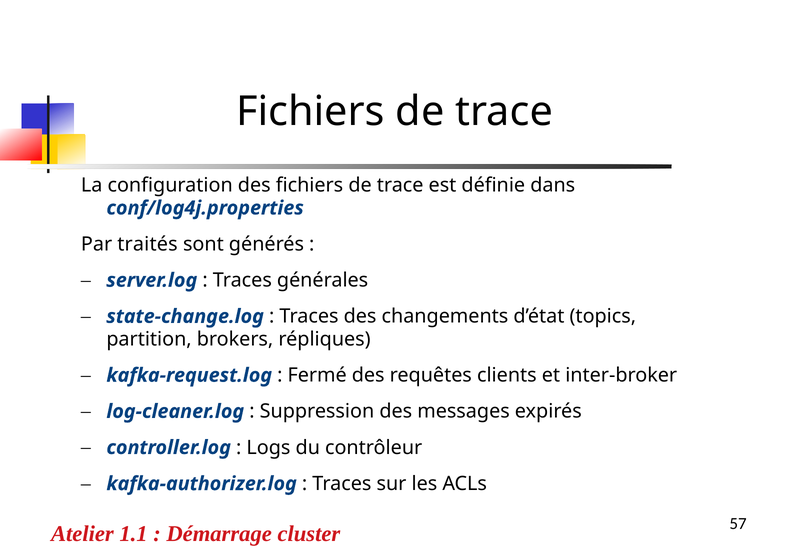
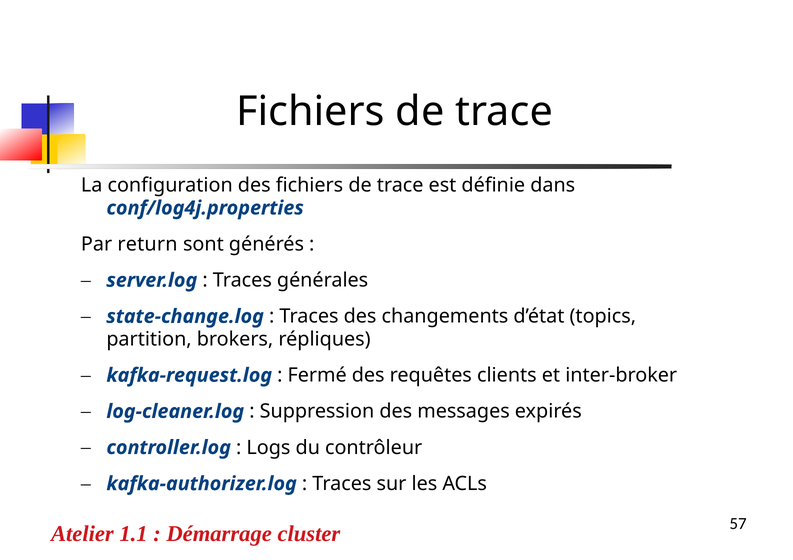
traités: traités -> return
